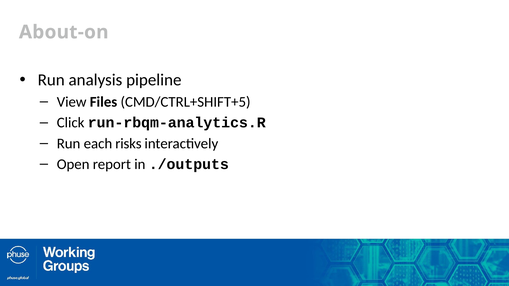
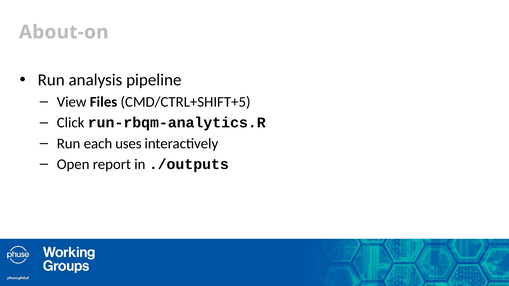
risks: risks -> uses
